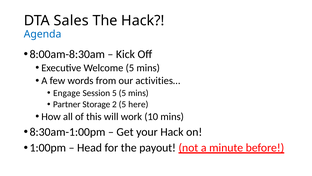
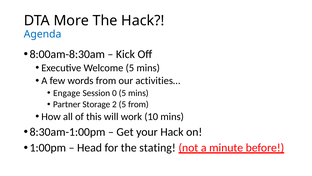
Sales: Sales -> More
Session 5: 5 -> 0
5 here: here -> from
payout: payout -> stating
